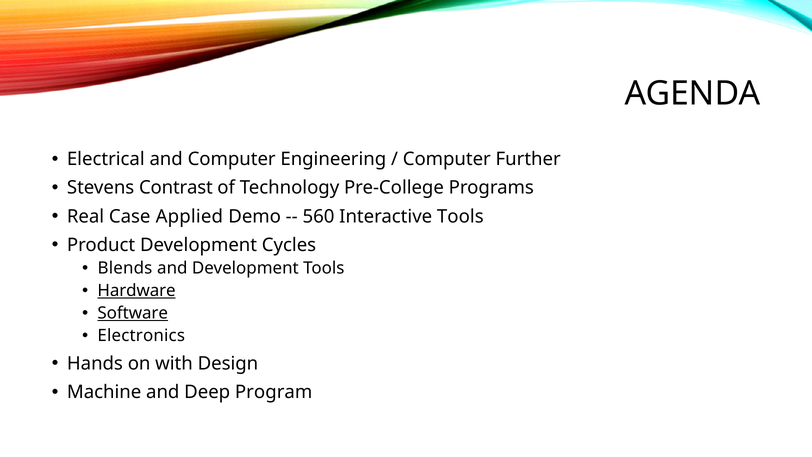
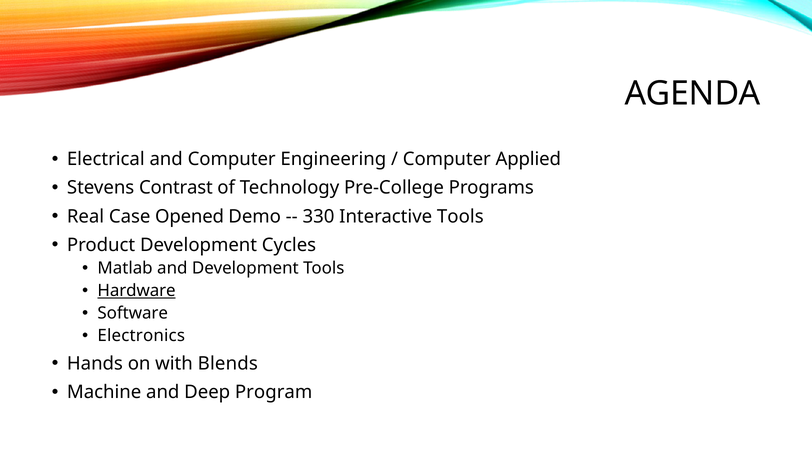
Further: Further -> Applied
Applied: Applied -> Opened
560: 560 -> 330
Blends: Blends -> Matlab
Software underline: present -> none
Design: Design -> Blends
